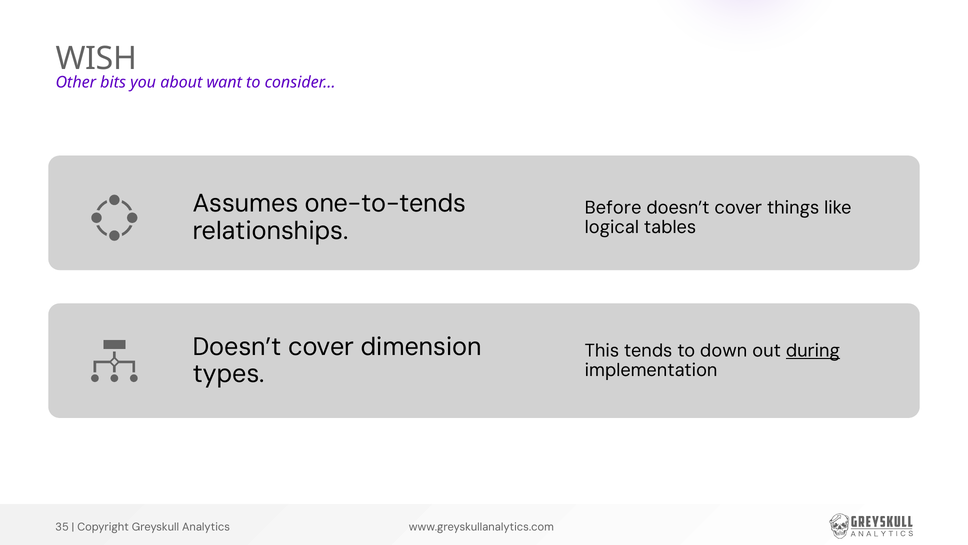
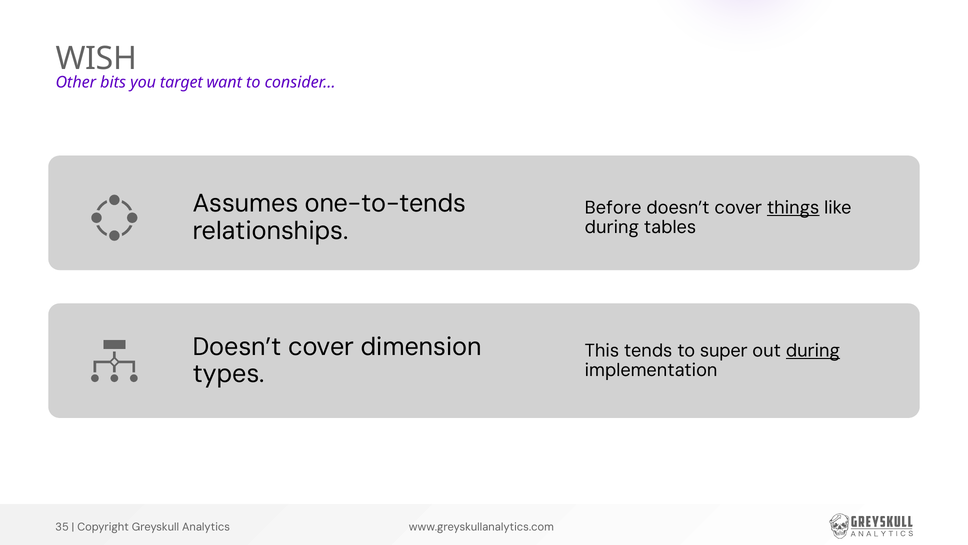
about: about -> target
things underline: none -> present
logical at (612, 227): logical -> during
down: down -> super
